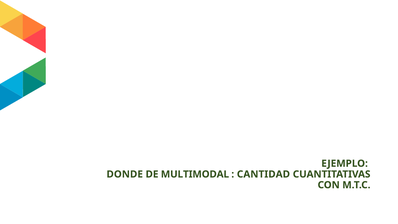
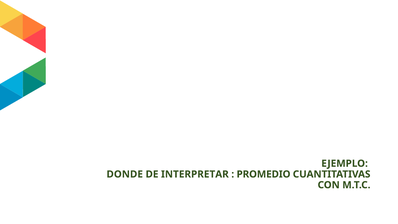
MULTIMODAL: MULTIMODAL -> INTERPRETAR
CANTIDAD: CANTIDAD -> PROMEDIO
